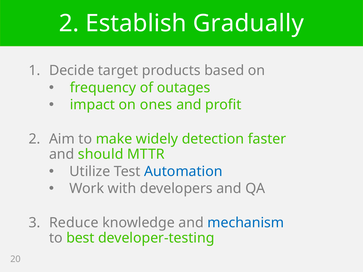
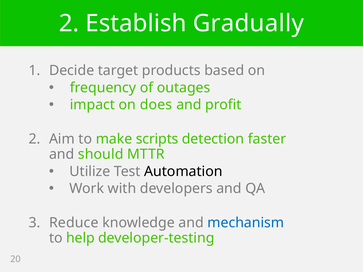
ones: ones -> does
widely: widely -> scripts
Automation colour: blue -> black
best: best -> help
